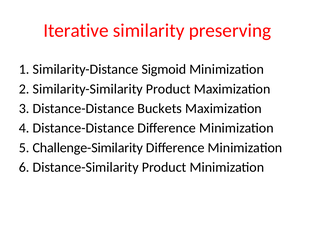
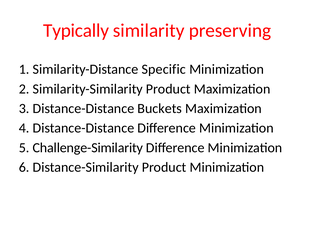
Iterative: Iterative -> Typically
Sigmoid: Sigmoid -> Specific
